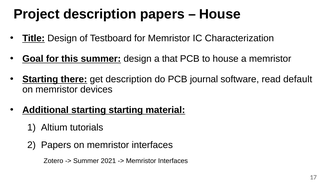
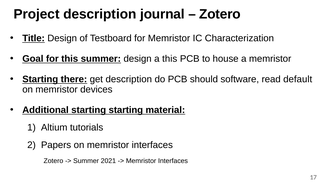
description papers: papers -> journal
House at (220, 14): House -> Zotero
a that: that -> this
journal: journal -> should
